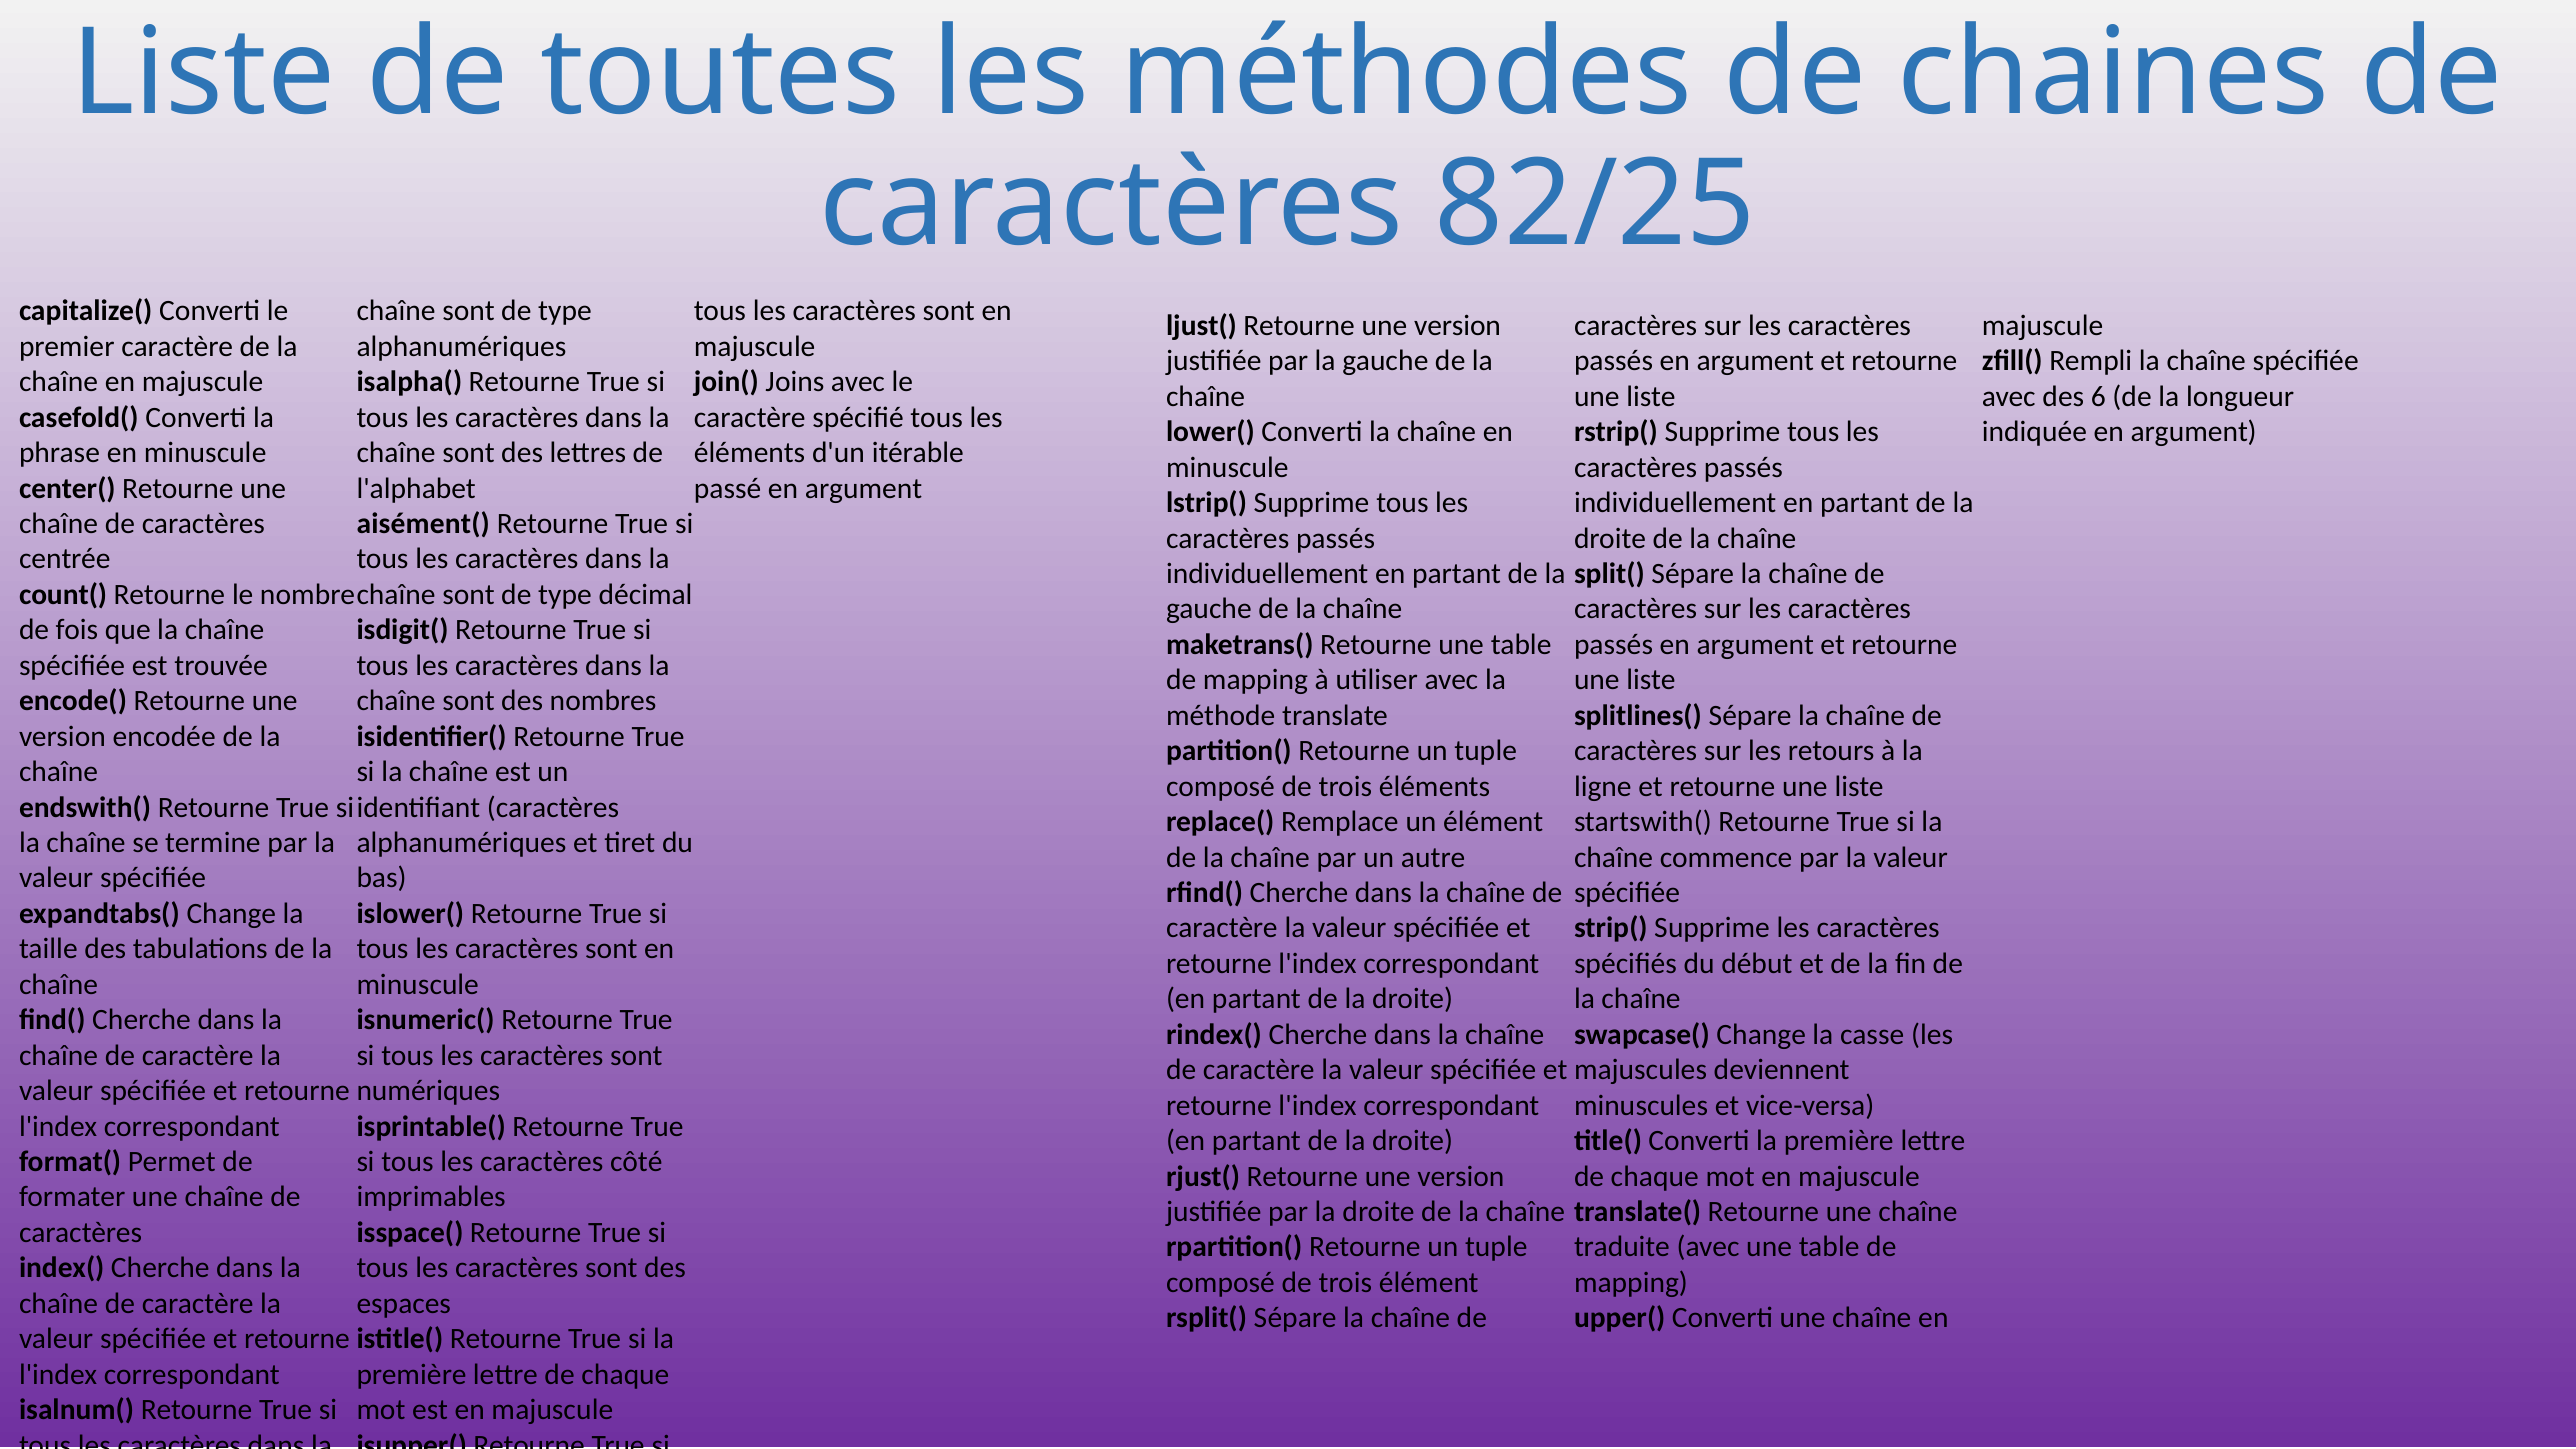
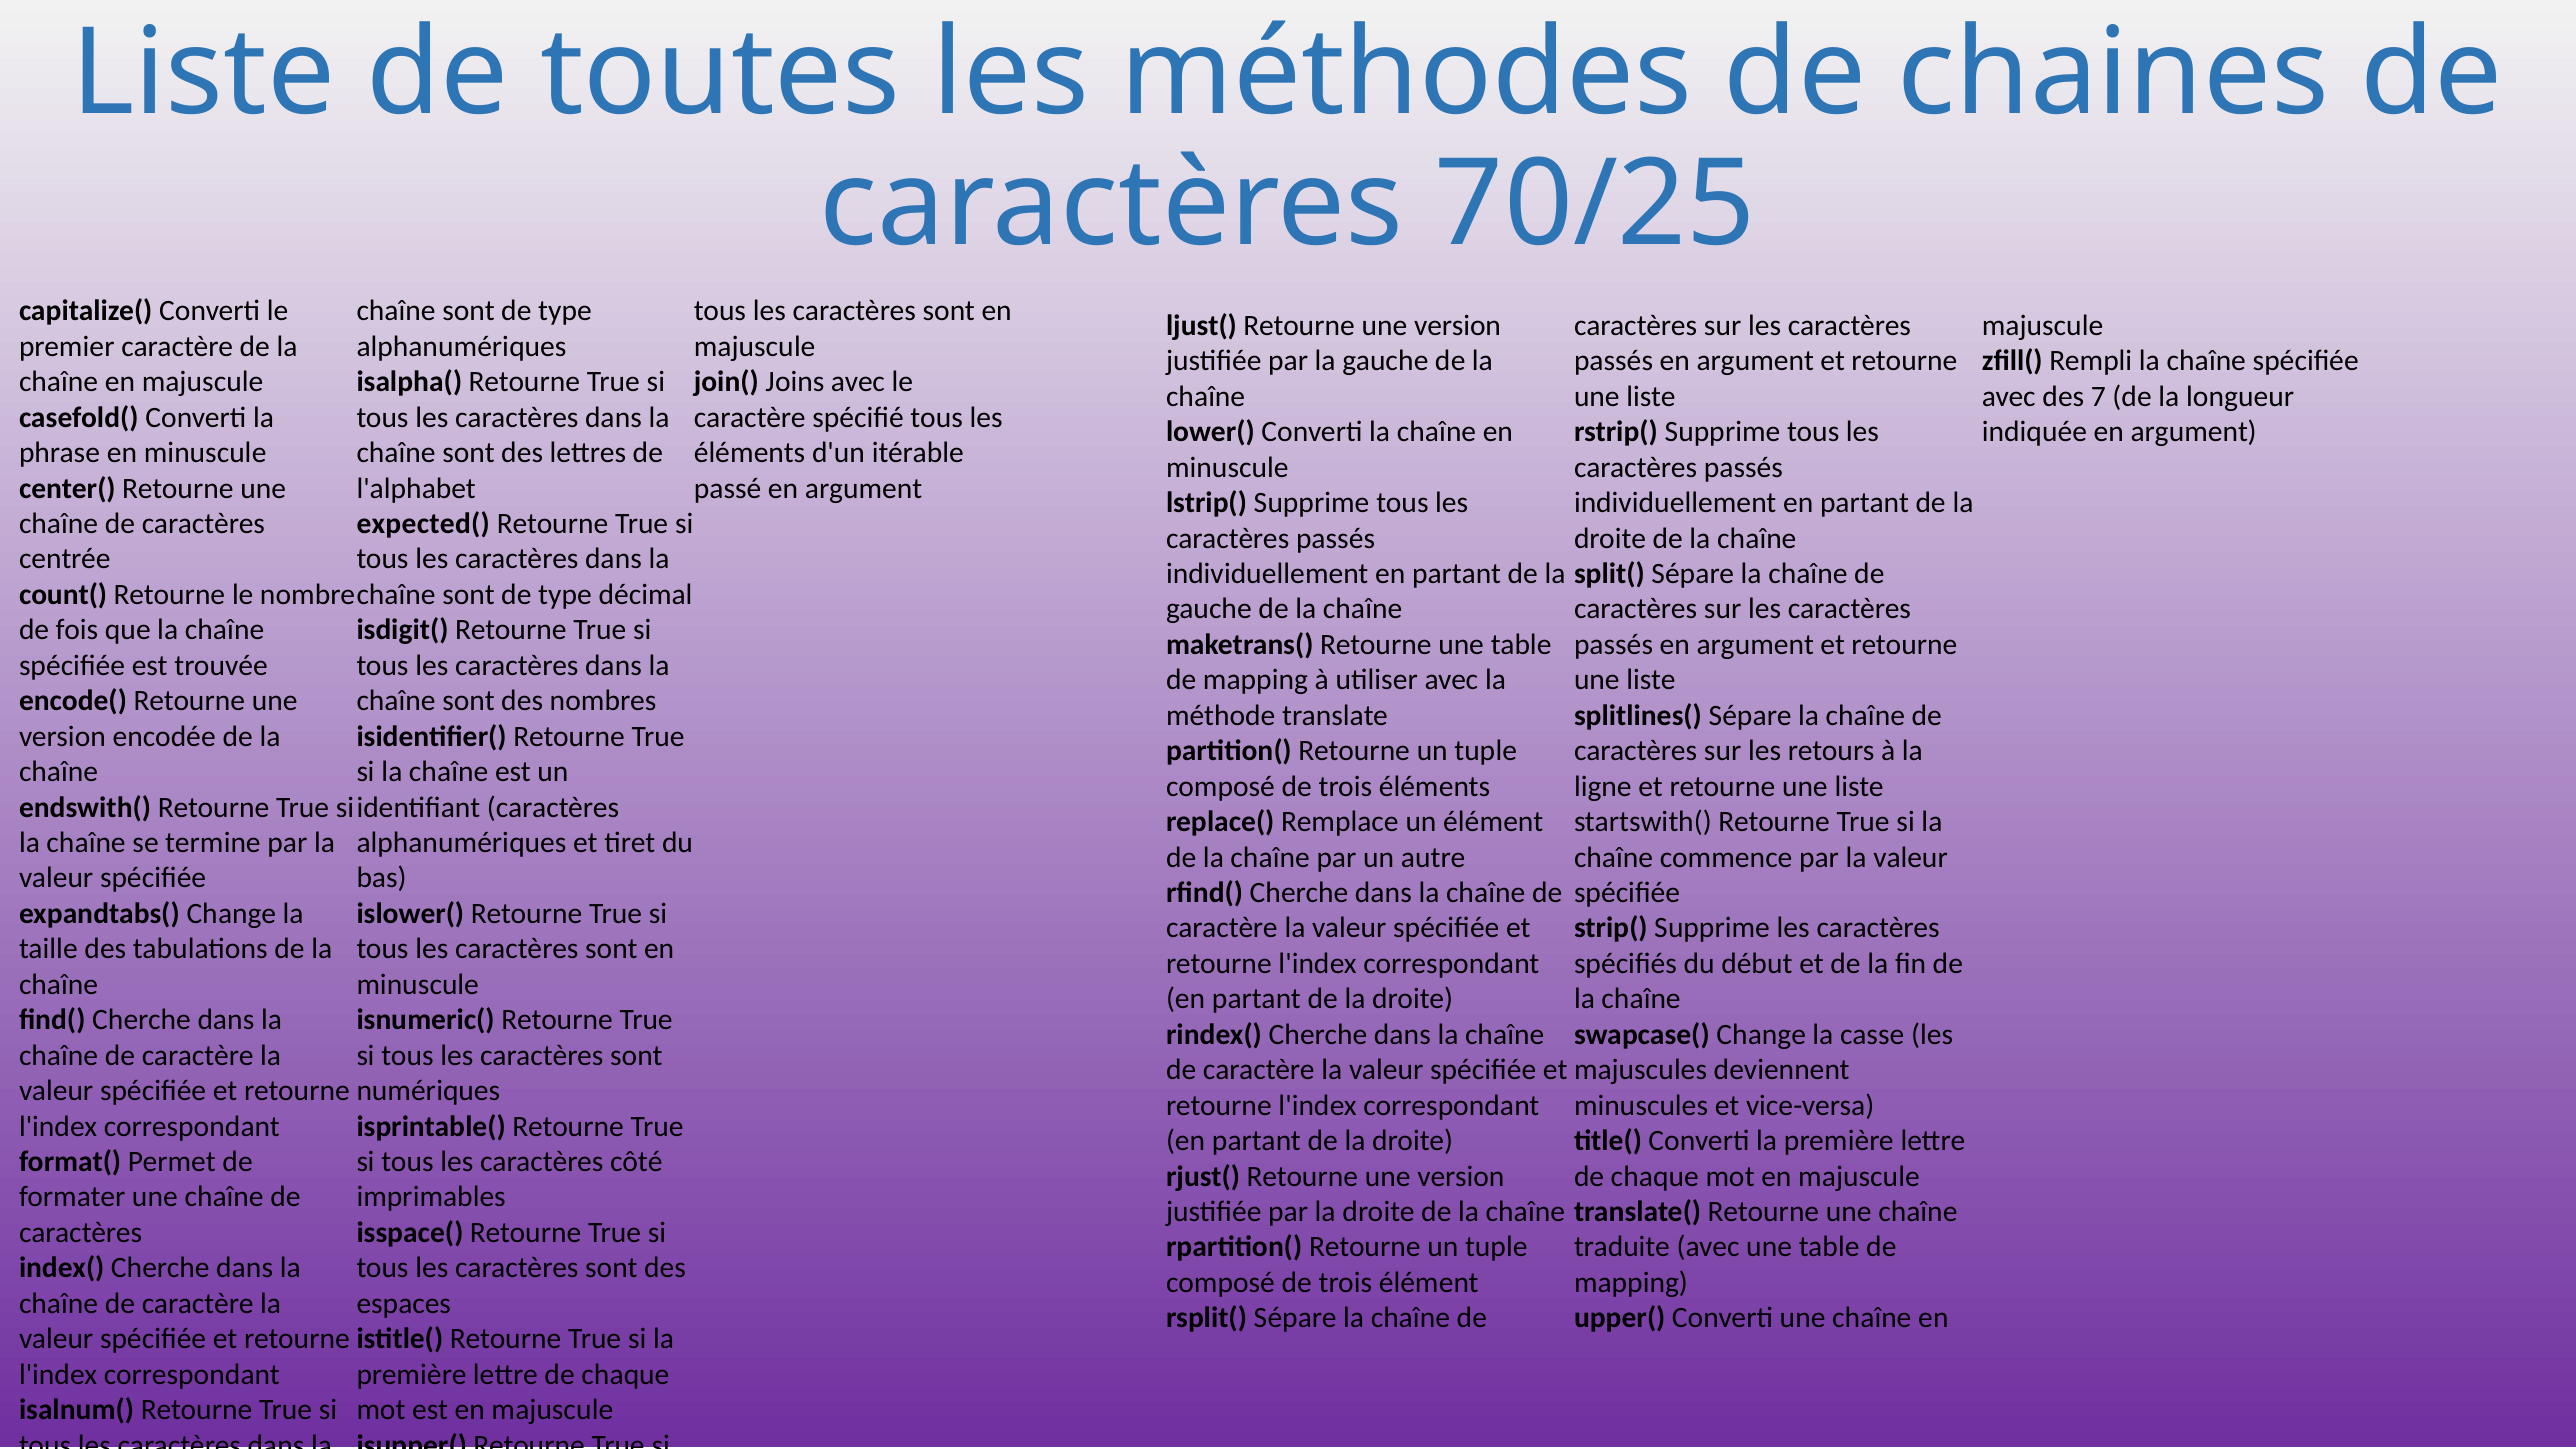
82/25: 82/25 -> 70/25
6: 6 -> 7
aisément(: aisément( -> expected(
